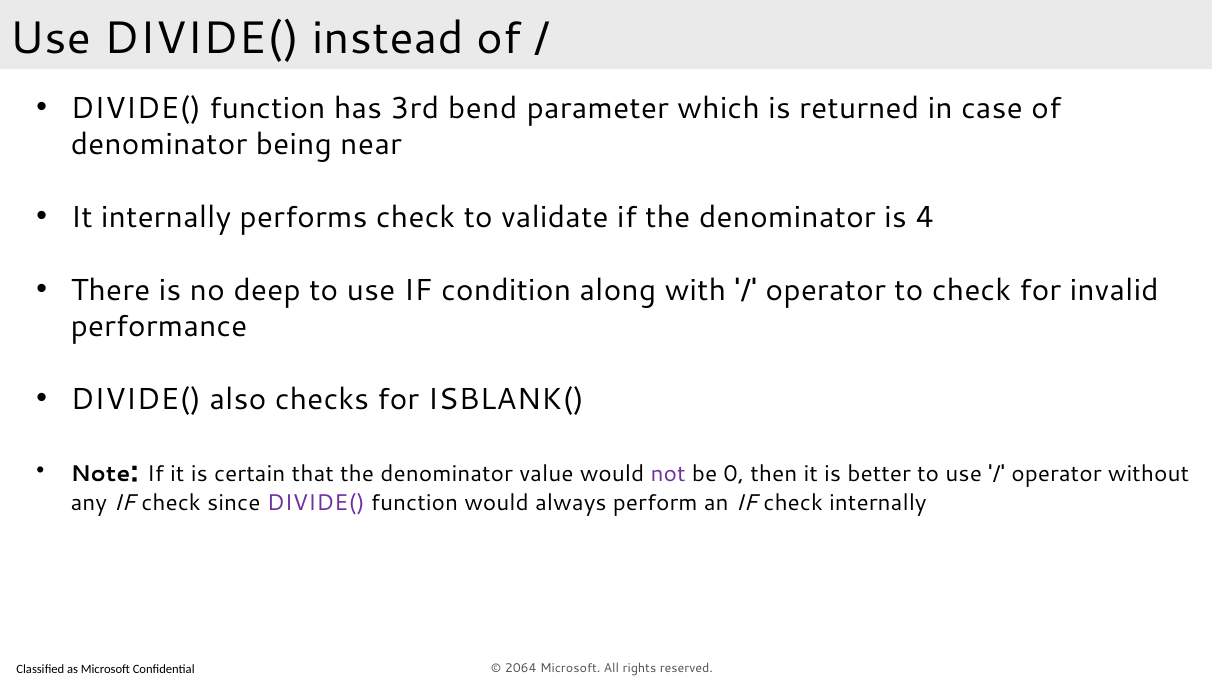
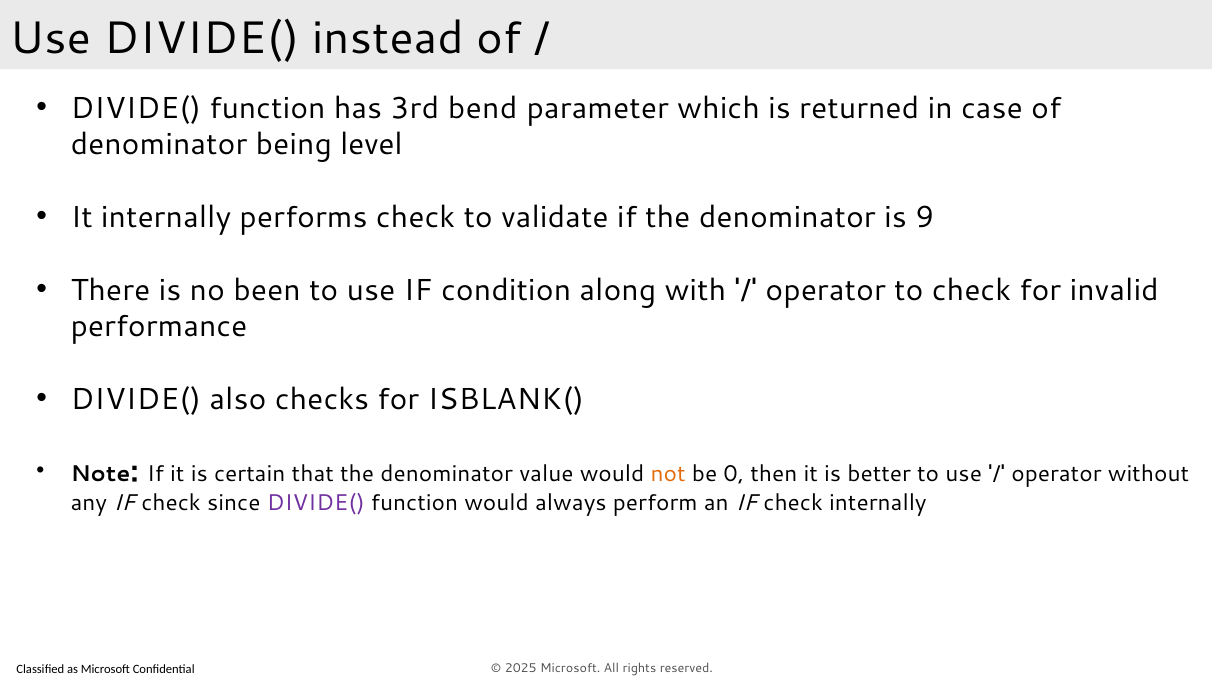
near: near -> level
4: 4 -> 9
deep: deep -> been
not colour: purple -> orange
2064: 2064 -> 2025
